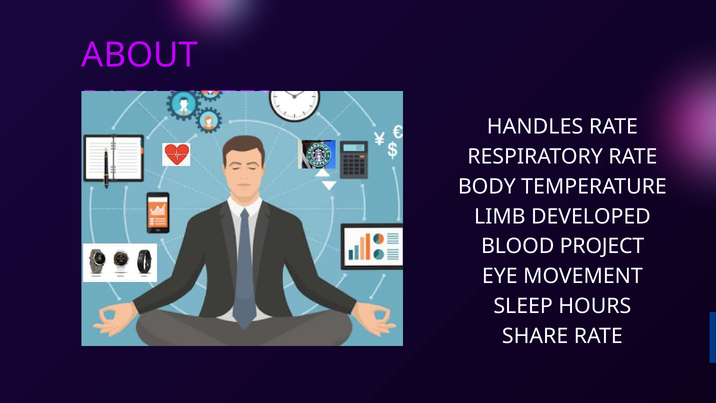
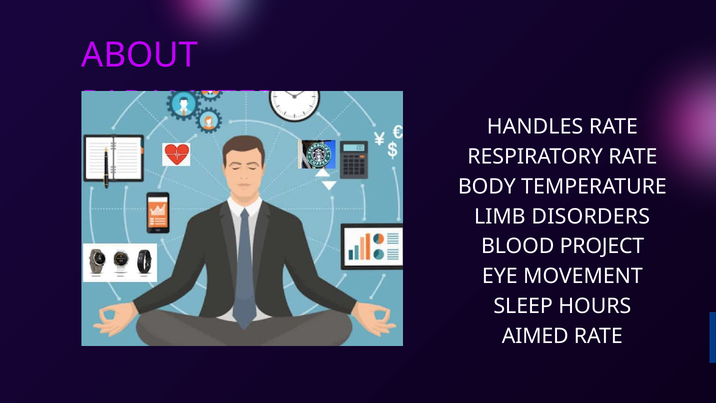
DEVELOPED: DEVELOPED -> DISORDERS
SHARE: SHARE -> AIMED
